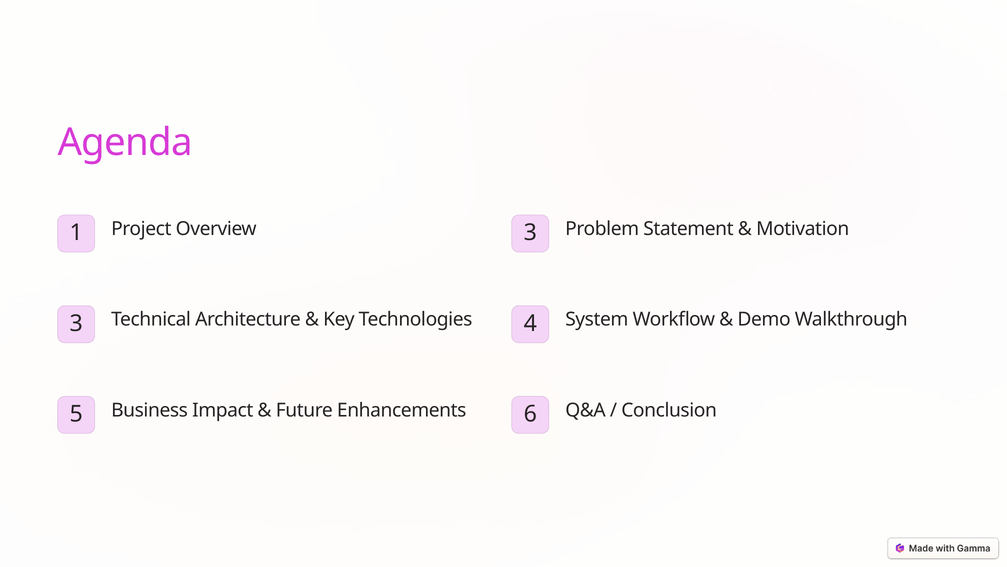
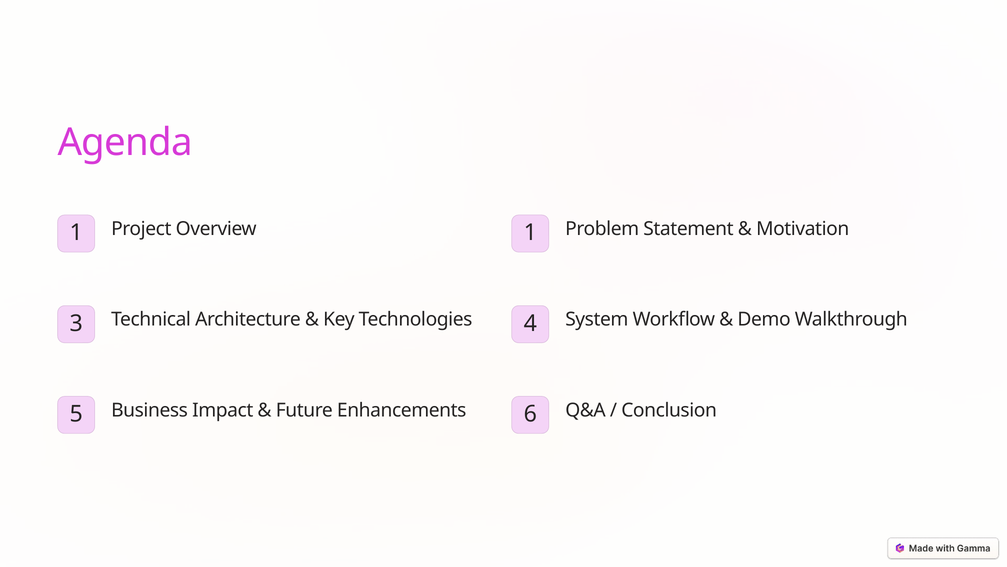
Overview 3: 3 -> 1
